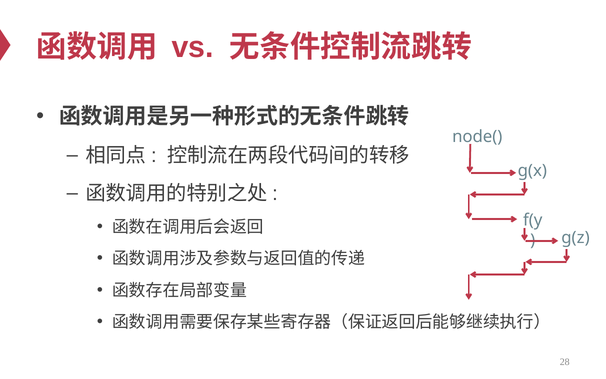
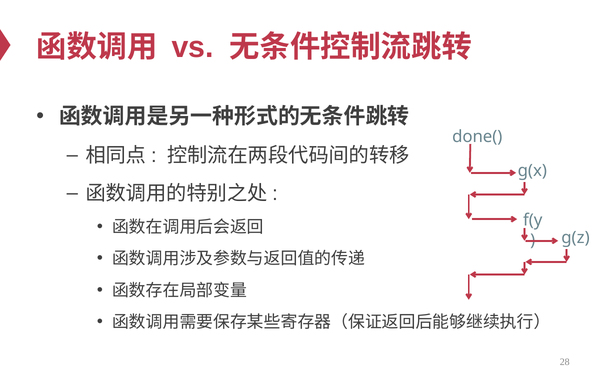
node(: node( -> done(
